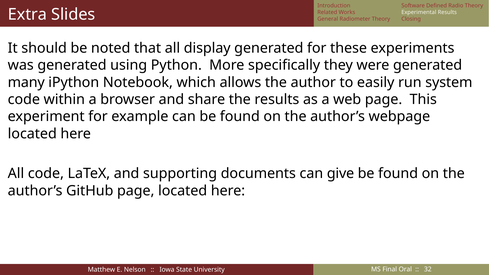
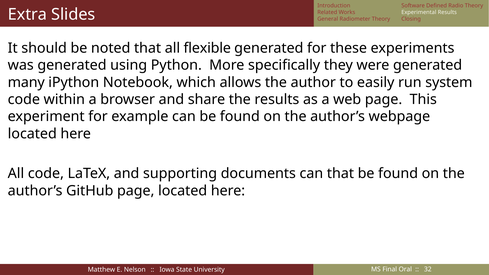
display: display -> flexible
can give: give -> that
